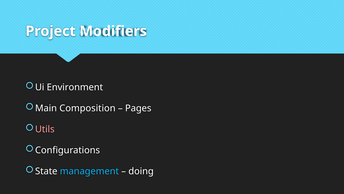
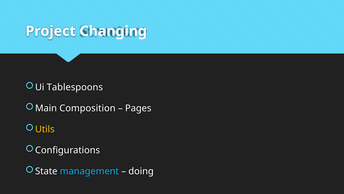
Modifiers: Modifiers -> Changing
Environment: Environment -> Tablespoons
Utils colour: pink -> yellow
